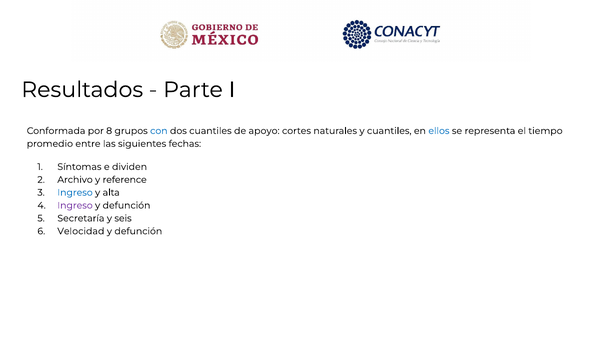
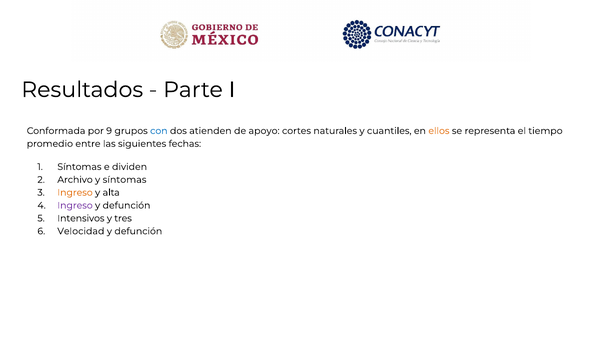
8: 8 -> 9
dos cuantiles: cuantiles -> atienden
ellos colour: blue -> orange
y reference: reference -> síntomas
Ingreso at (75, 193) colour: blue -> orange
Secretaría: Secretaría -> Intensivos
seis: seis -> tres
